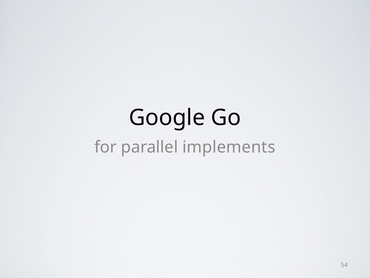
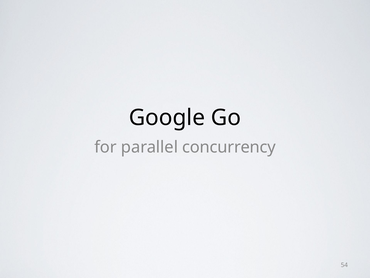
implements: implements -> concurrency
